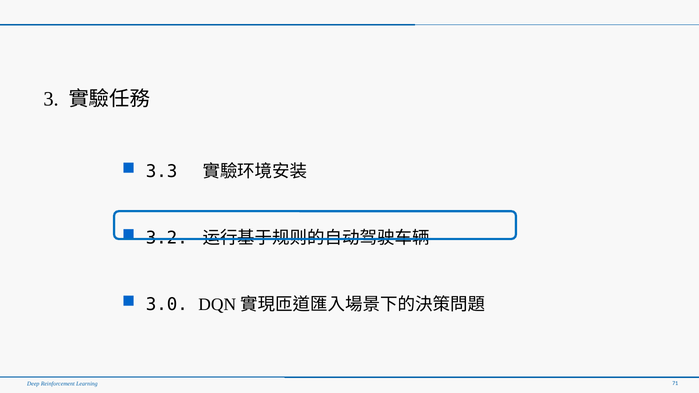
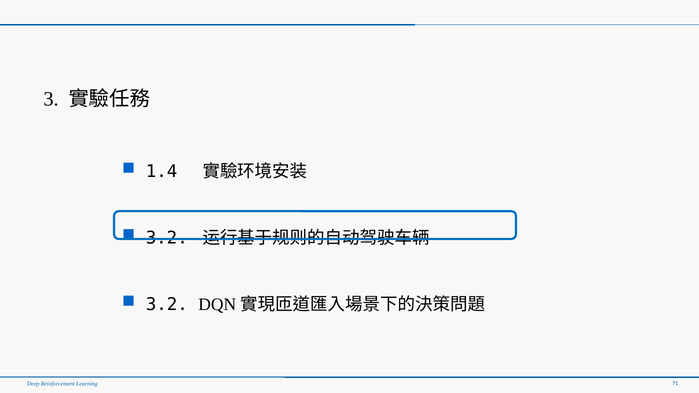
3.3: 3.3 -> 1.4
3.0 at (167, 305): 3.0 -> 3.2
